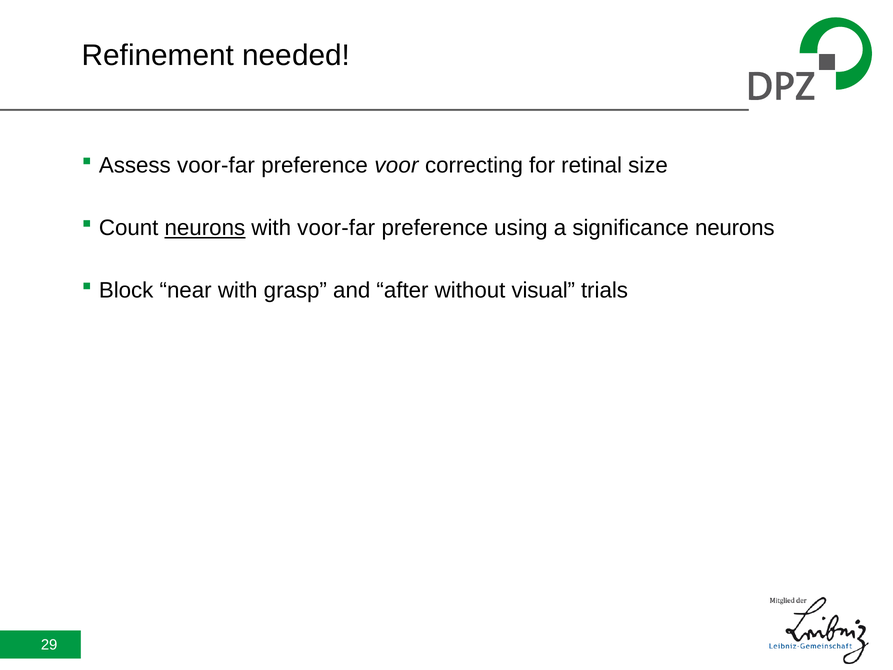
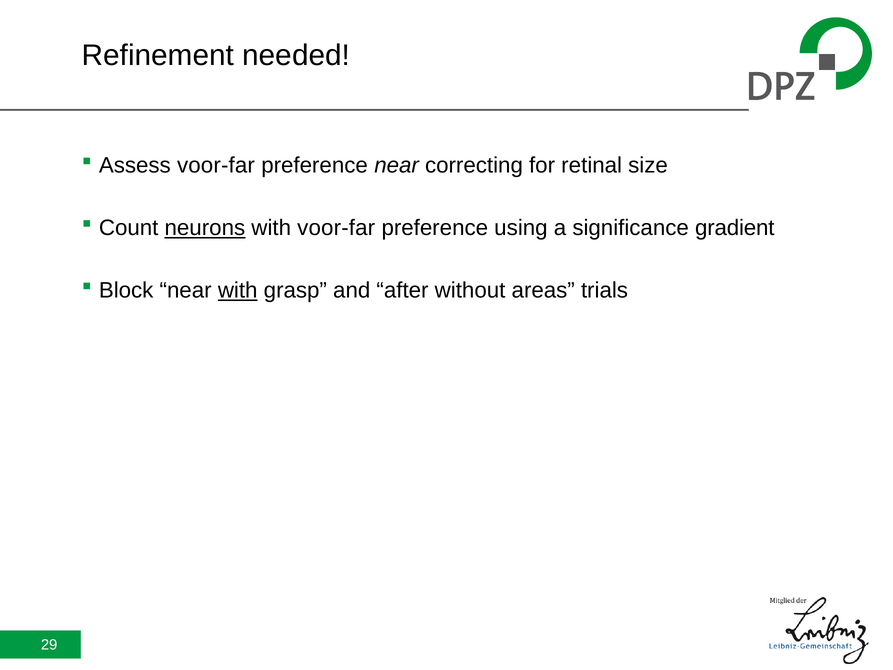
preference voor: voor -> near
significance neurons: neurons -> gradient
with at (238, 290) underline: none -> present
visual: visual -> areas
